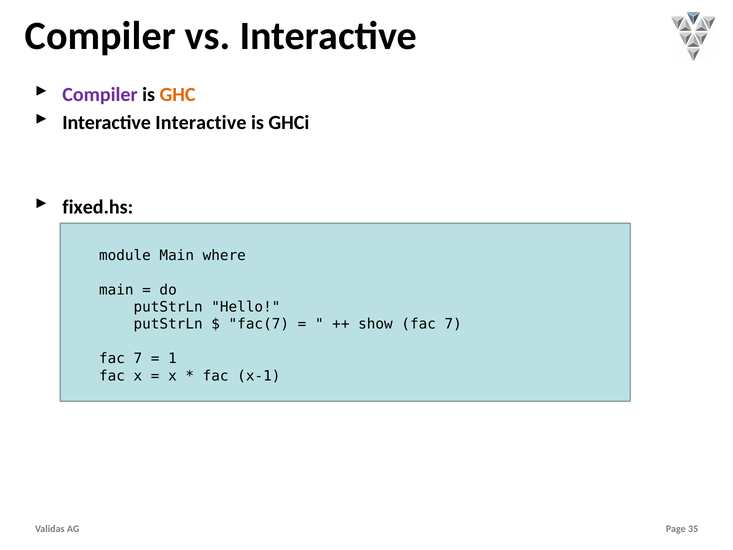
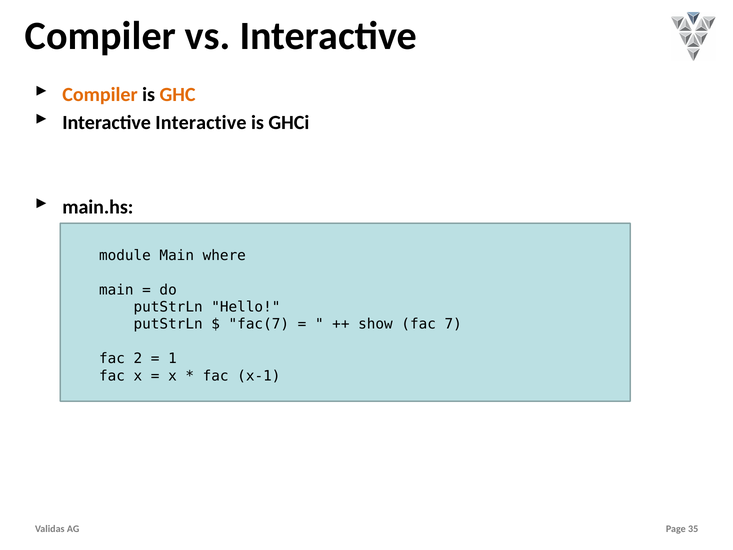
Compiler at (100, 94) colour: purple -> orange
fixed.hs: fixed.hs -> main.hs
7 at (138, 358): 7 -> 2
